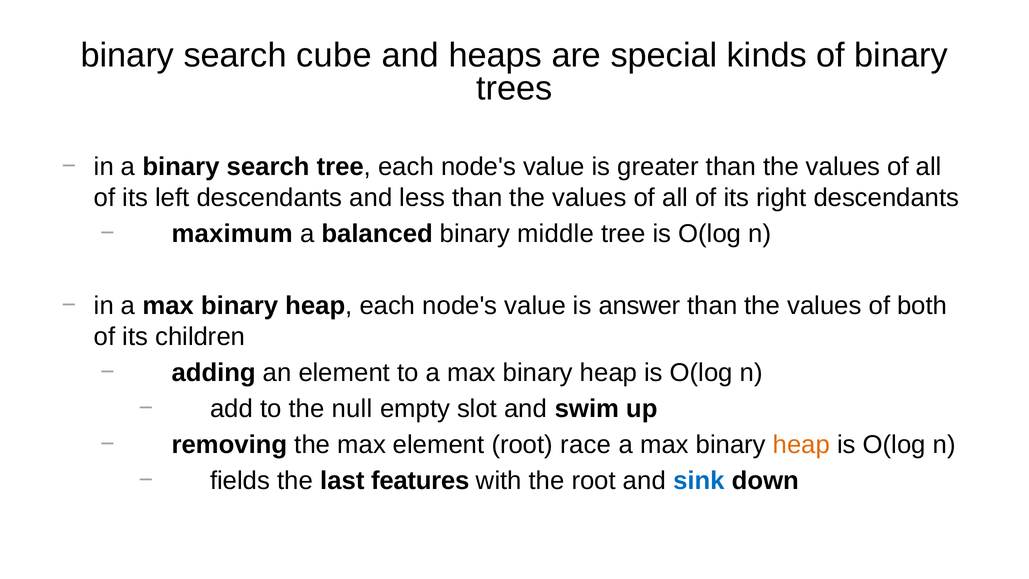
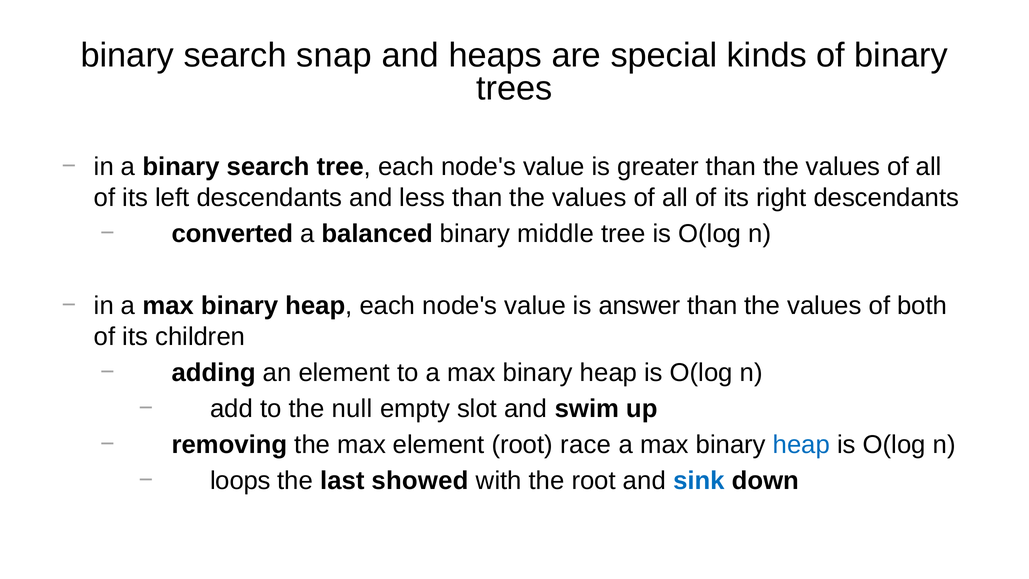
cube: cube -> snap
maximum: maximum -> converted
heap at (801, 445) colour: orange -> blue
fields: fields -> loops
features: features -> showed
